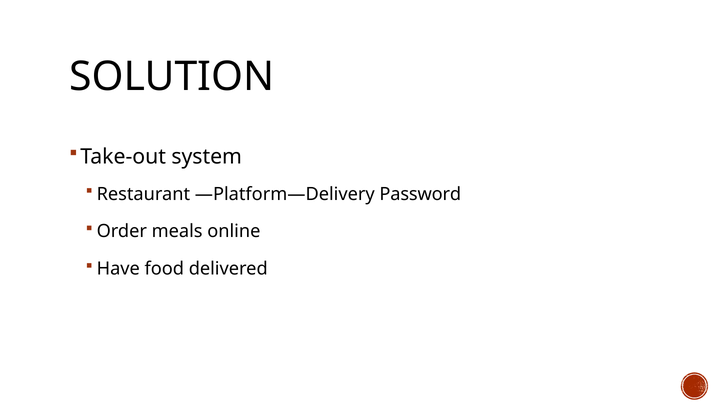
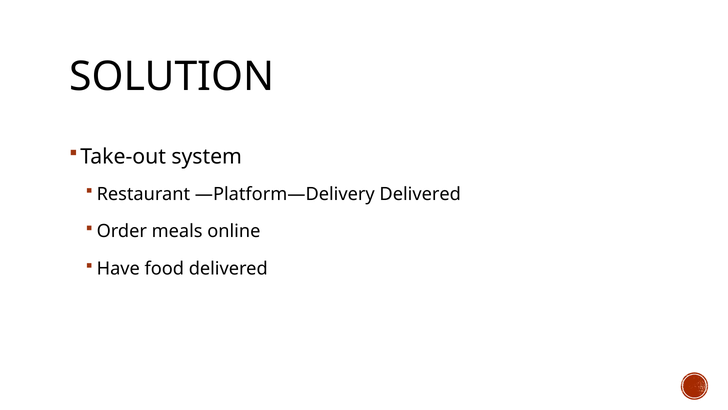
—Platform—Delivery Password: Password -> Delivered
